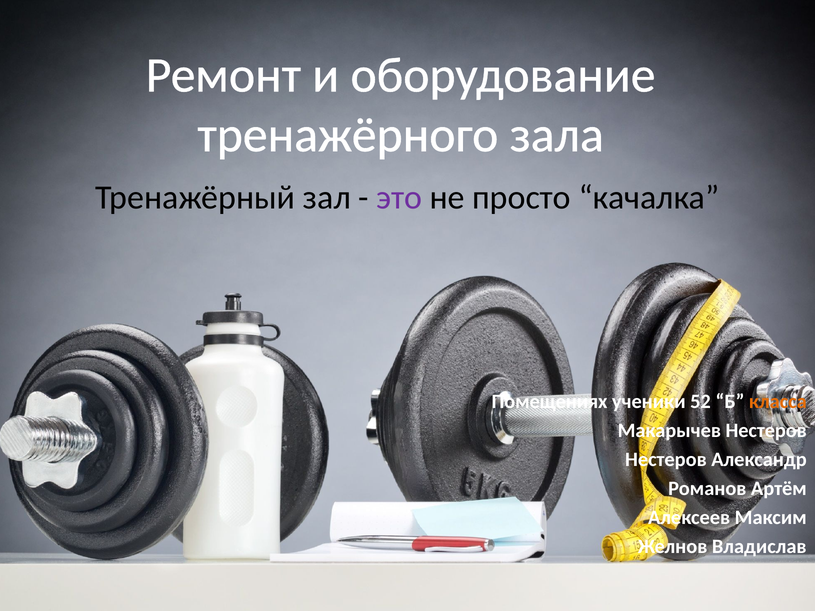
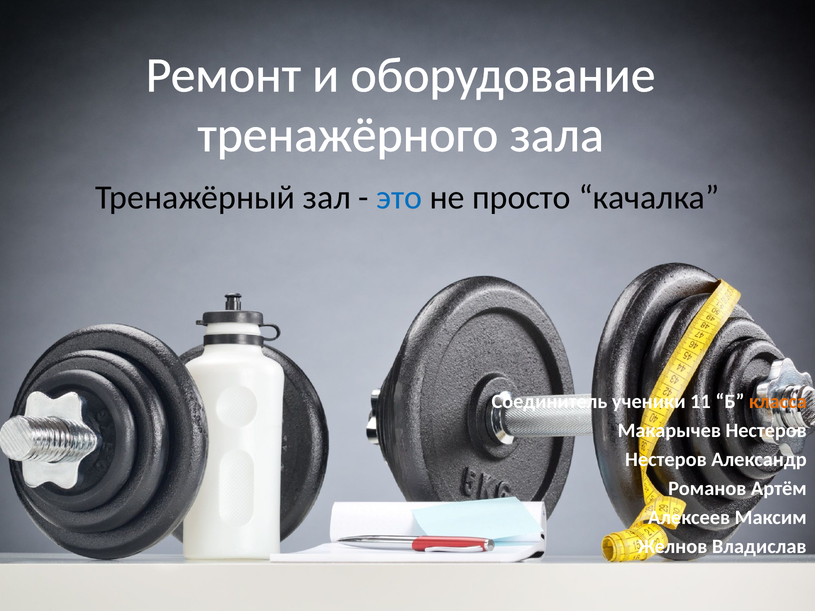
это colour: purple -> blue
Помещениях: Помещениях -> Соединитель
52: 52 -> 11
